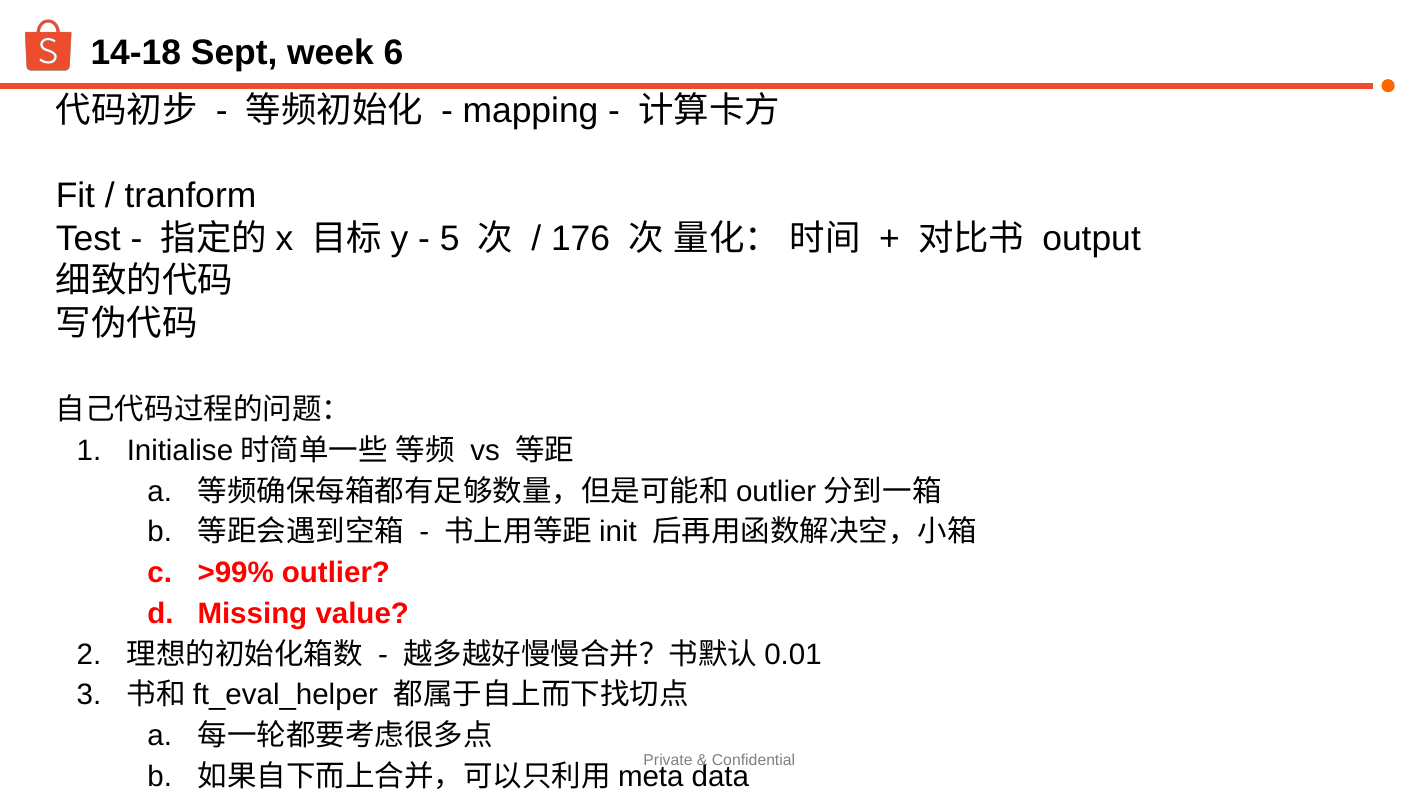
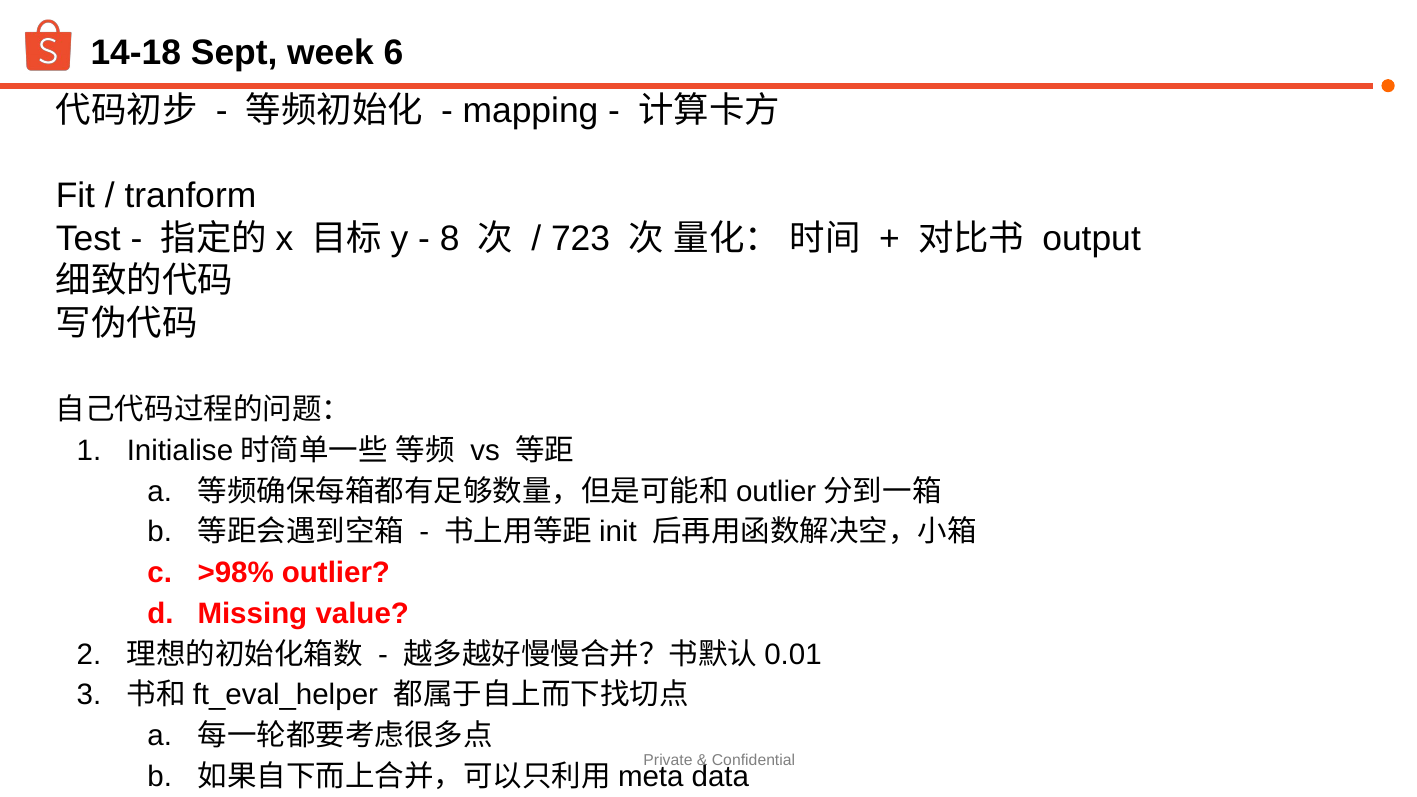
5: 5 -> 8
176: 176 -> 723
>99%: >99% -> >98%
